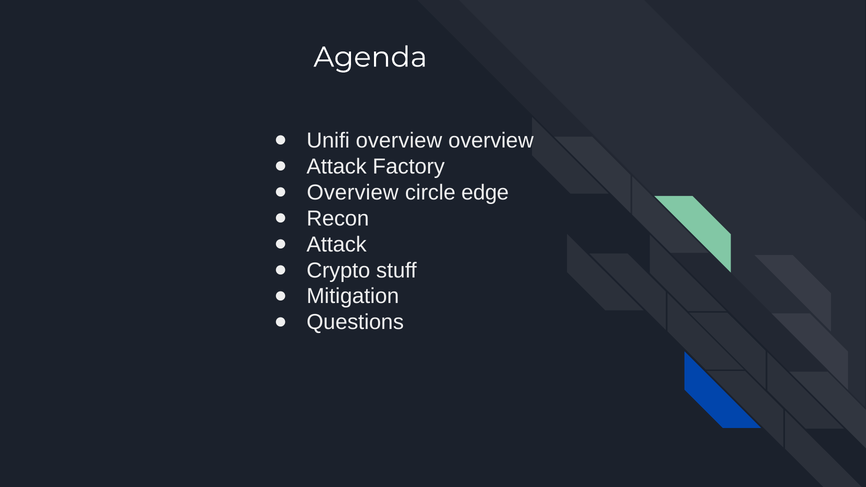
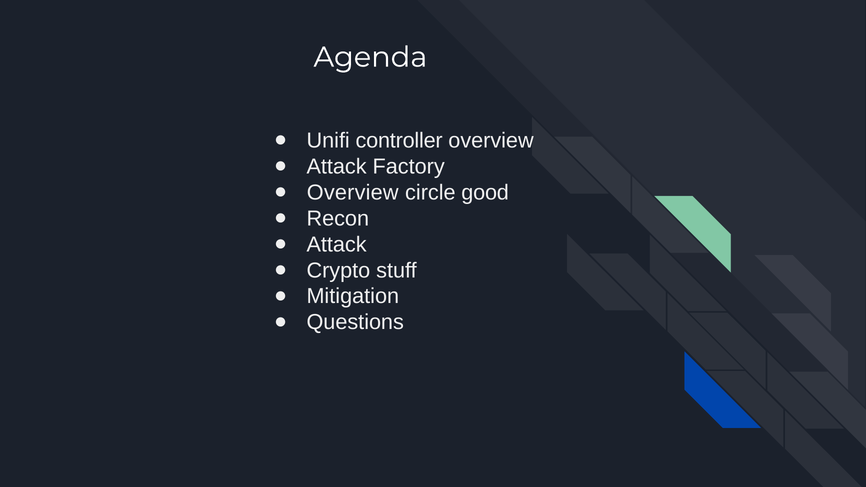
Unifi overview: overview -> controller
edge: edge -> good
